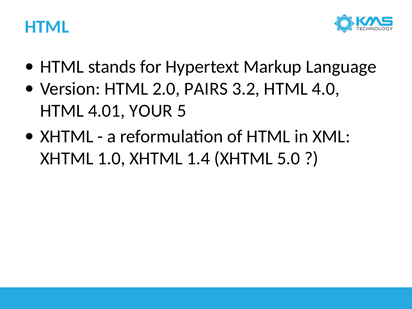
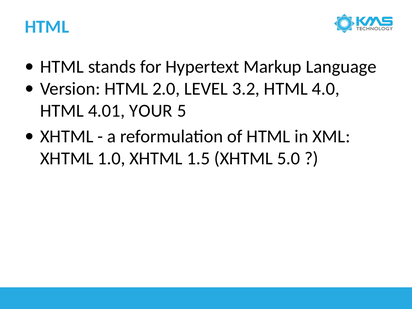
PAIRS: PAIRS -> LEVEL
1.4: 1.4 -> 1.5
